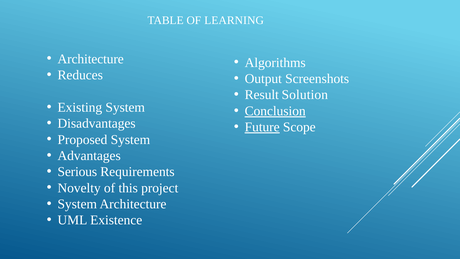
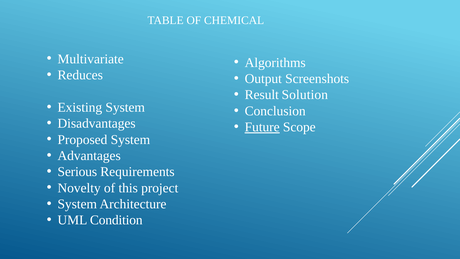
LEARNING: LEARNING -> CHEMICAL
Architecture at (91, 59): Architecture -> Multivariate
Conclusion underline: present -> none
Existence: Existence -> Condition
